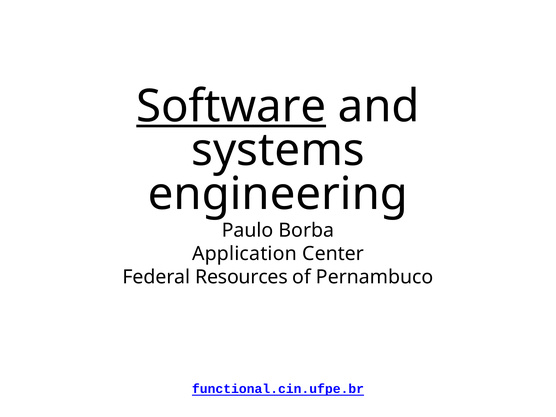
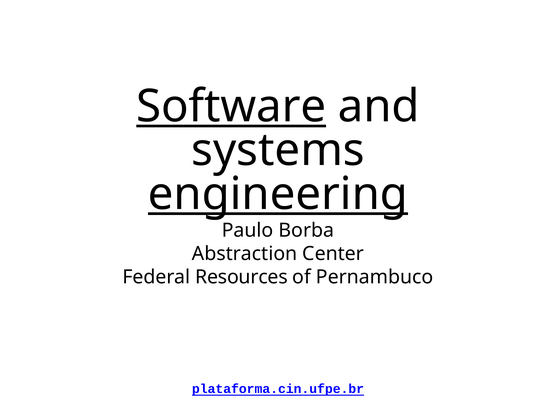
engineering underline: none -> present
Application: Application -> Abstraction
functional.cin.ufpe.br: functional.cin.ufpe.br -> plataforma.cin.ufpe.br
